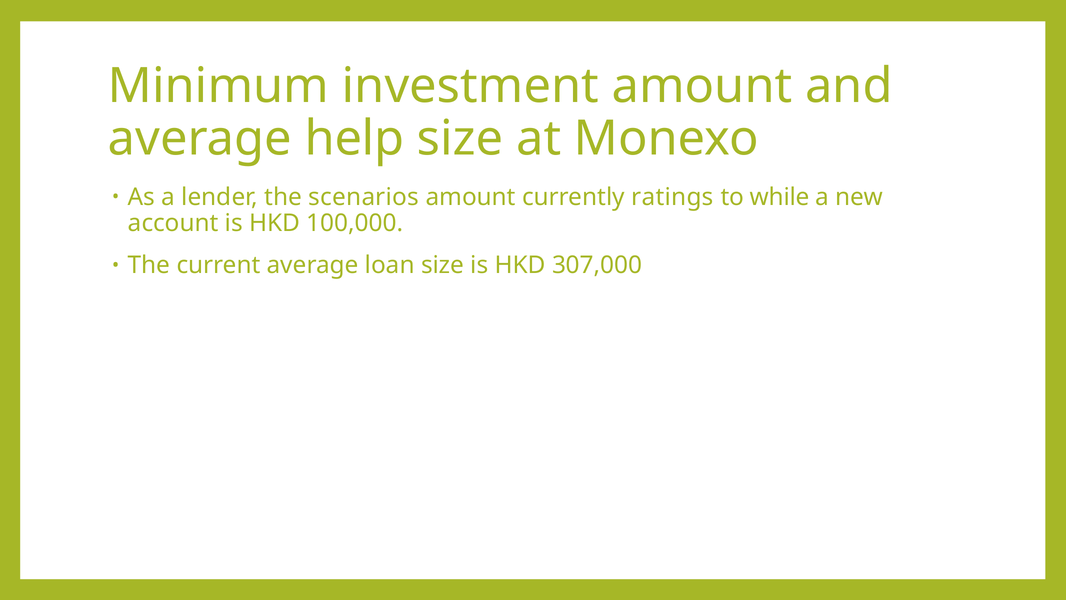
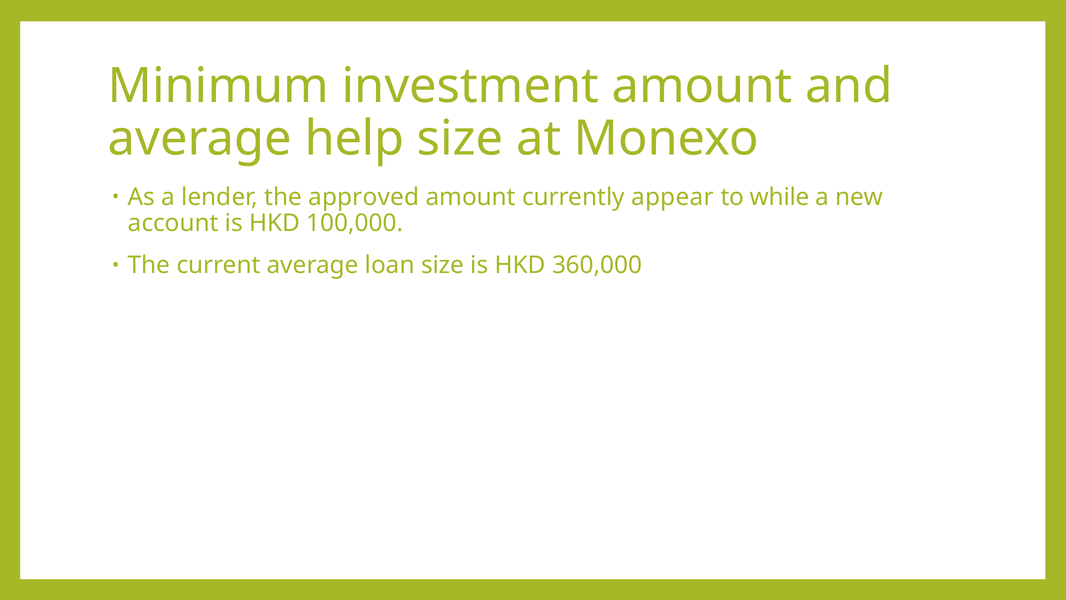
scenarios: scenarios -> approved
ratings: ratings -> appear
307,000: 307,000 -> 360,000
